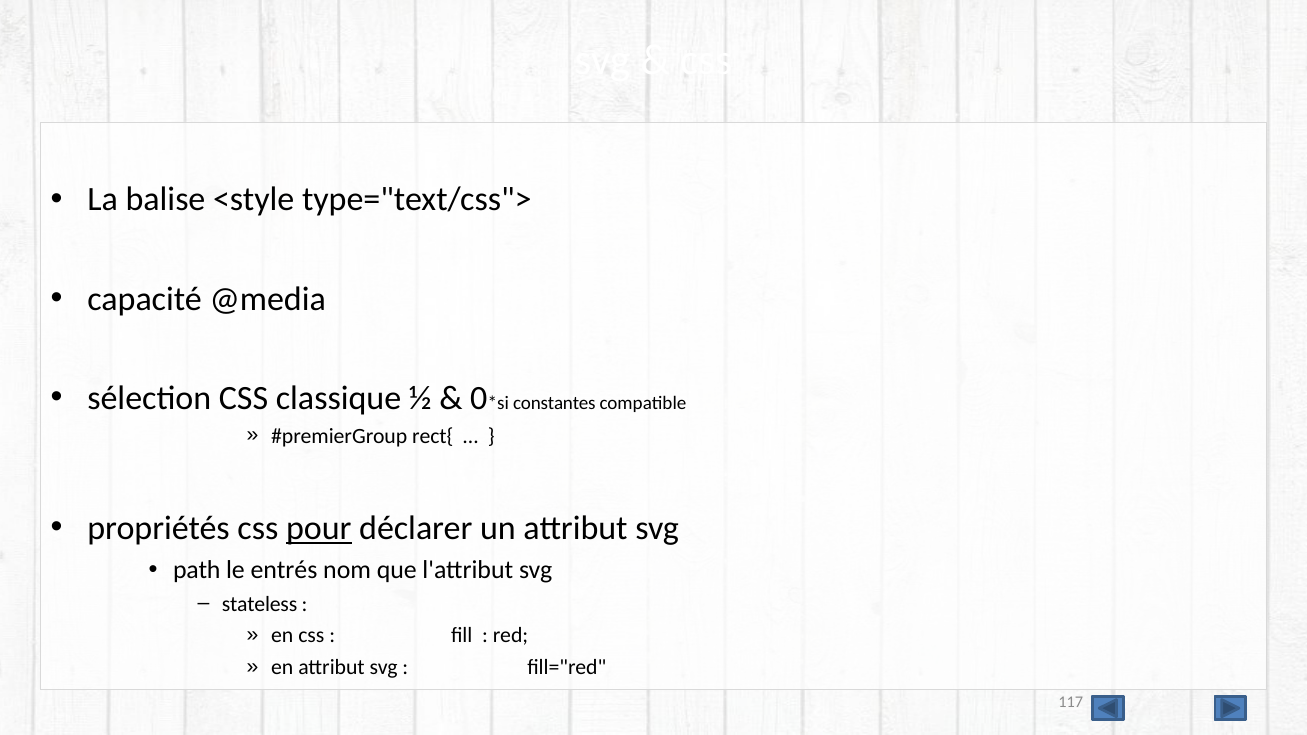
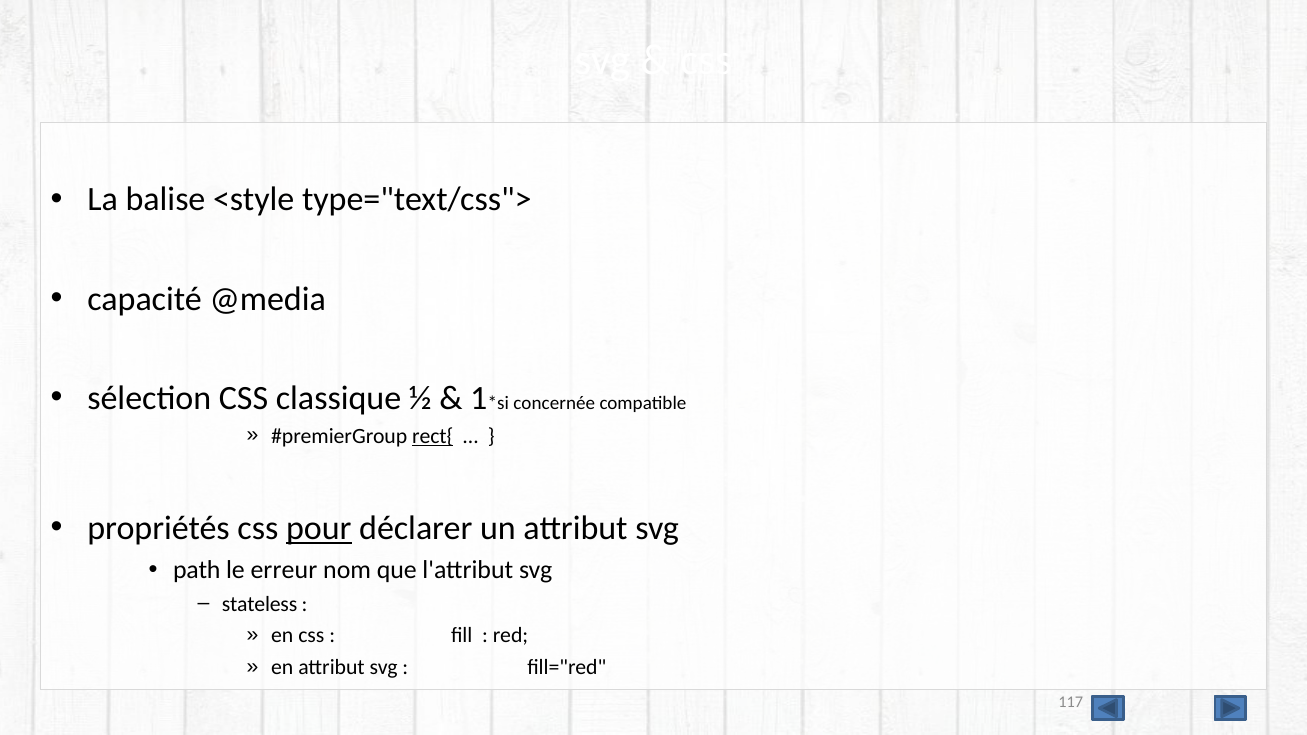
0: 0 -> 1
constantes: constantes -> concernée
rect{ underline: none -> present
entrés: entrés -> erreur
